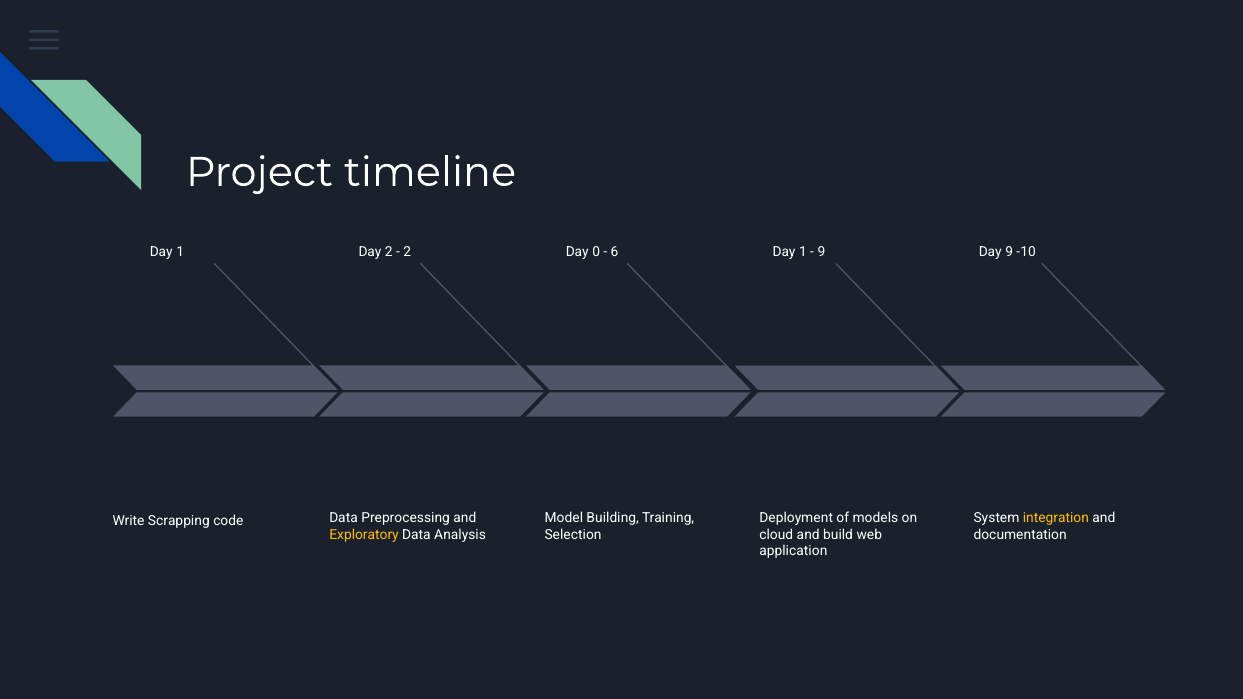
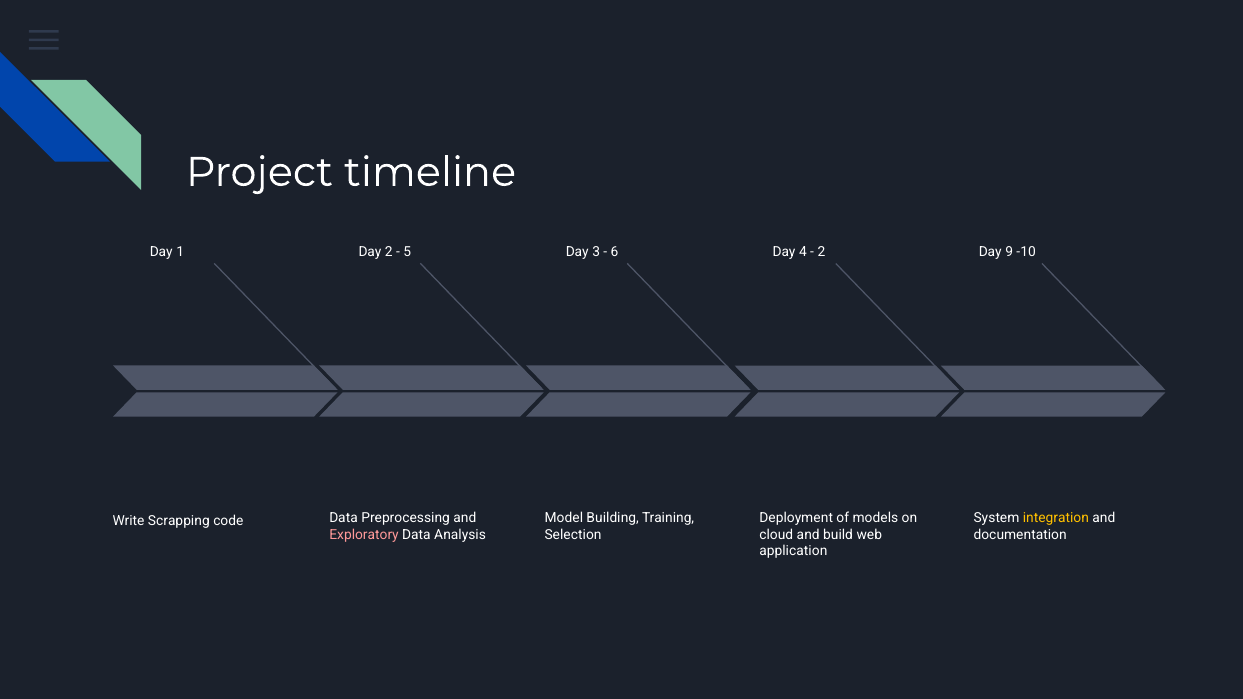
2 at (407, 252): 2 -> 5
0: 0 -> 3
1 at (803, 252): 1 -> 4
9 at (821, 252): 9 -> 2
Exploratory colour: yellow -> pink
